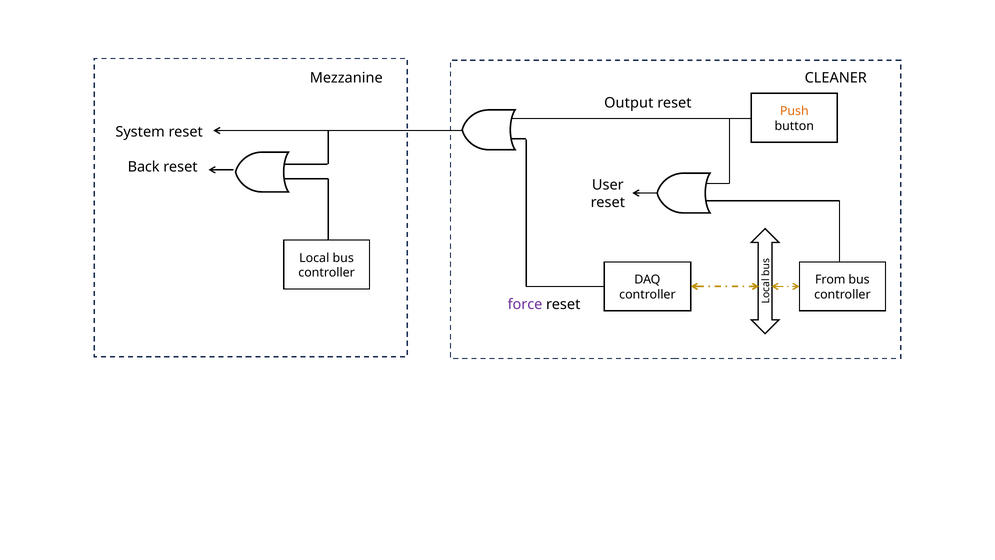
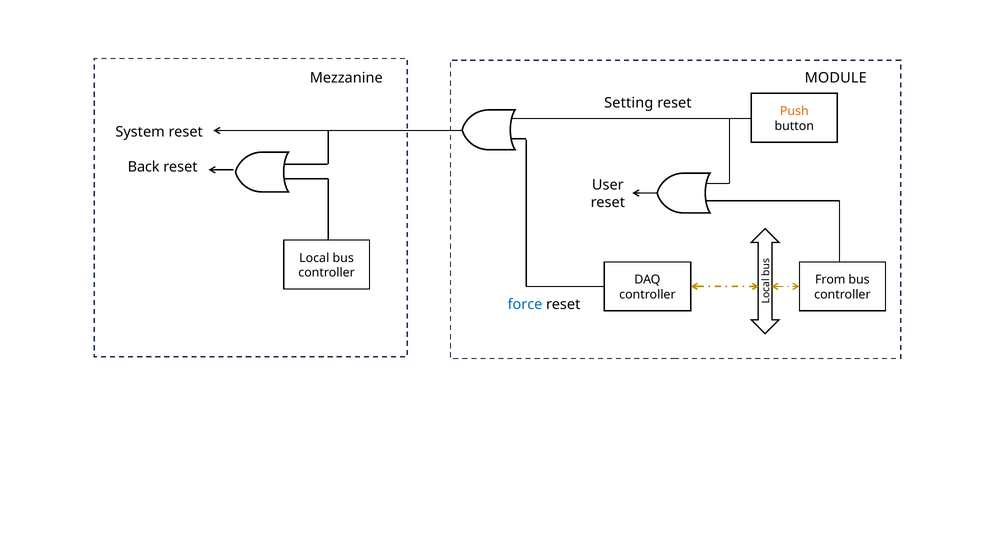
CLEANER: CLEANER -> MODULE
Output: Output -> Setting
force colour: purple -> blue
